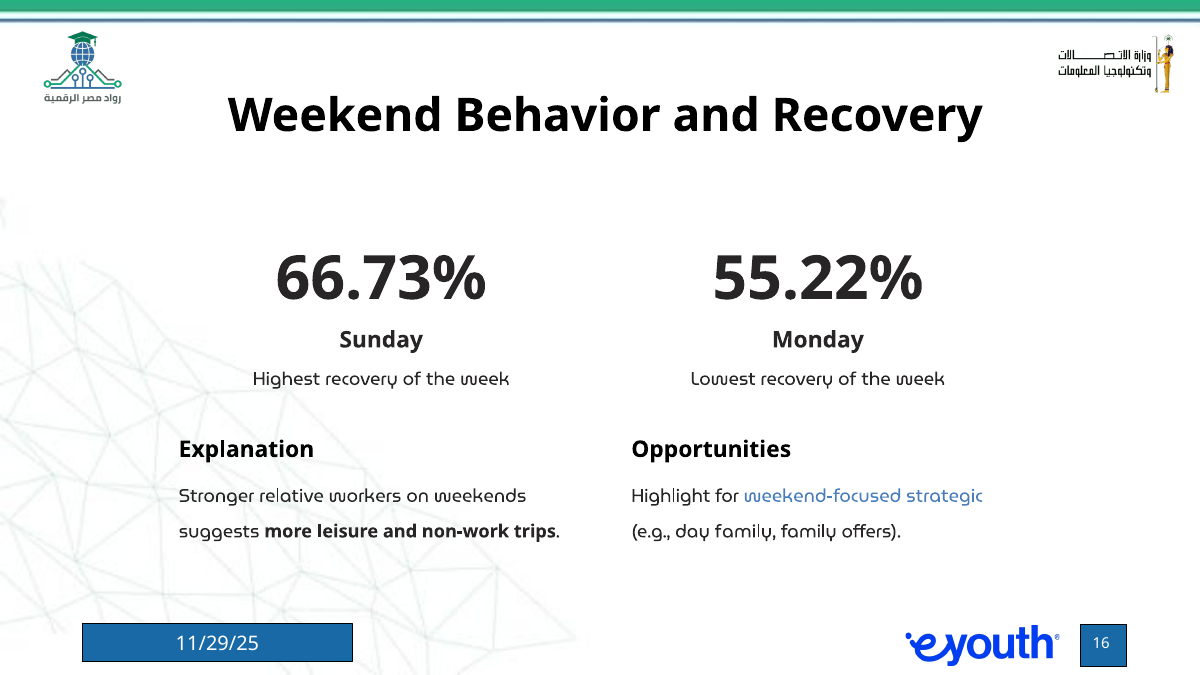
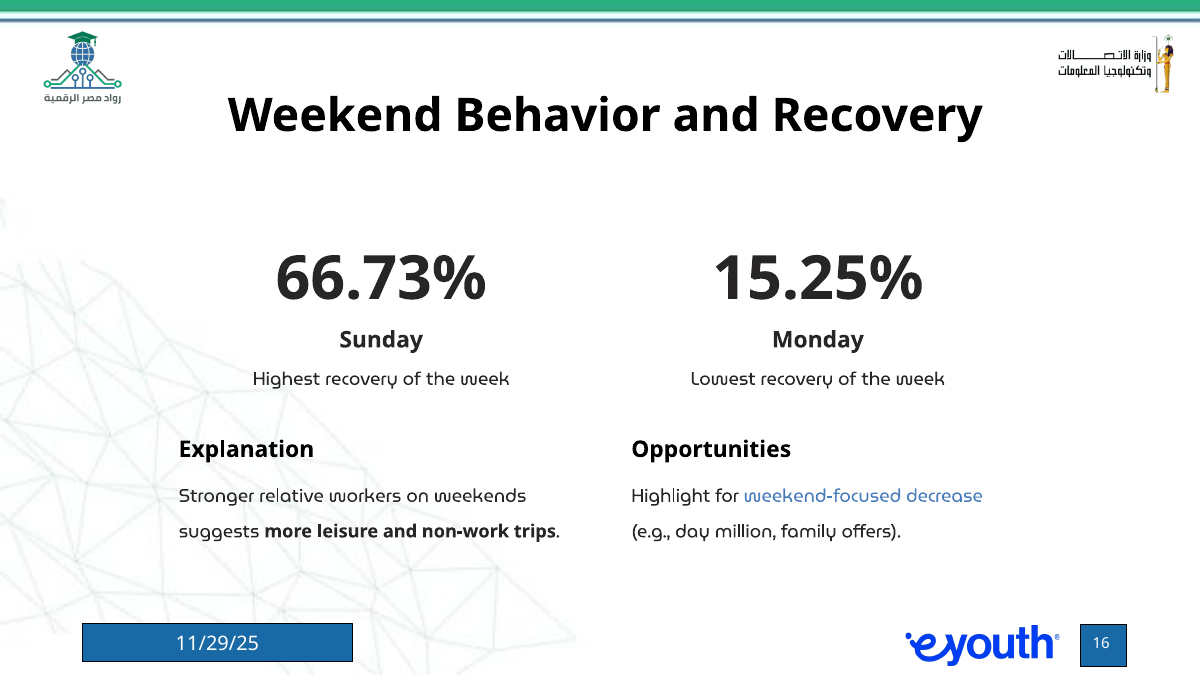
55.22%: 55.22% -> 15.25%
strategic: strategic -> decrease
day family: family -> million
